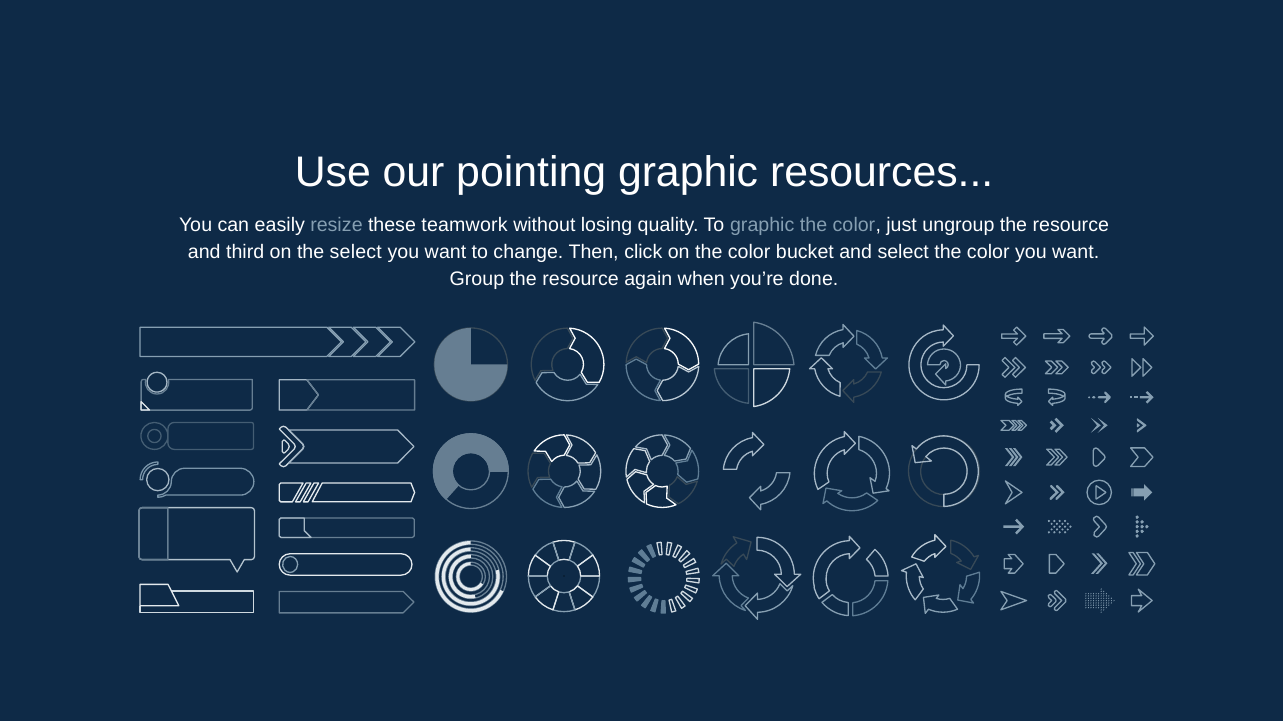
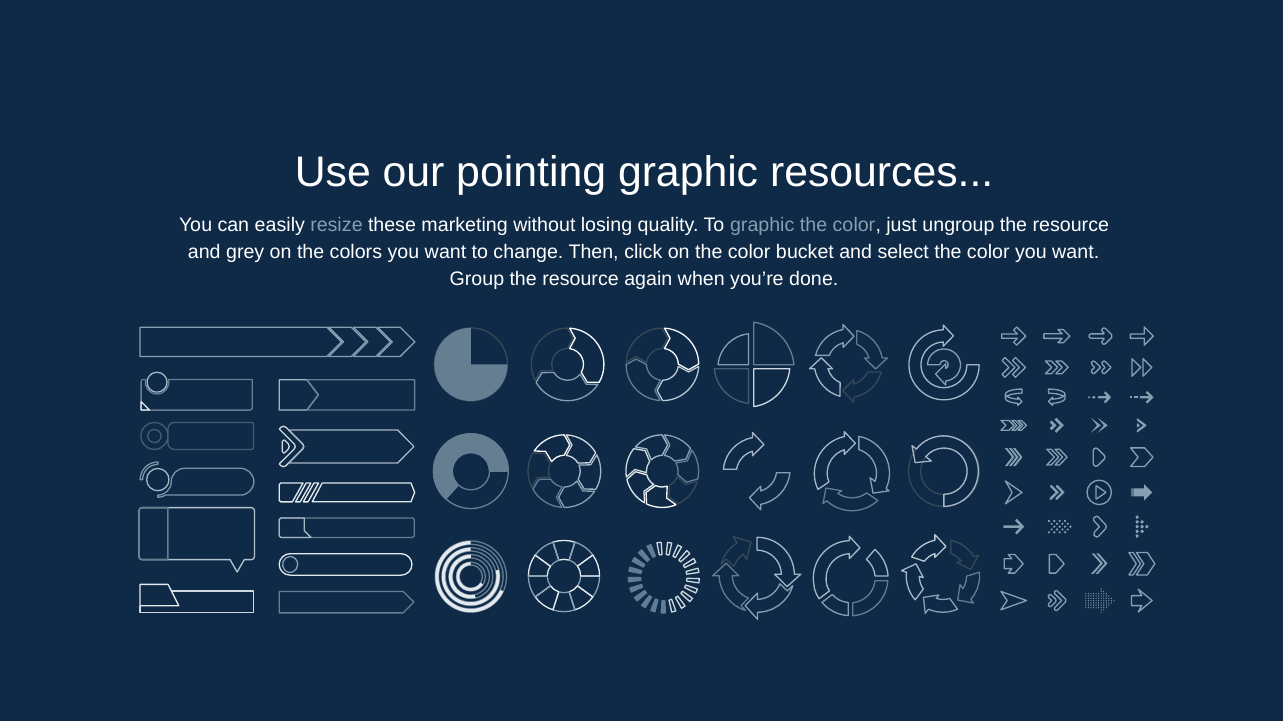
teamwork: teamwork -> marketing
third: third -> grey
the select: select -> colors
